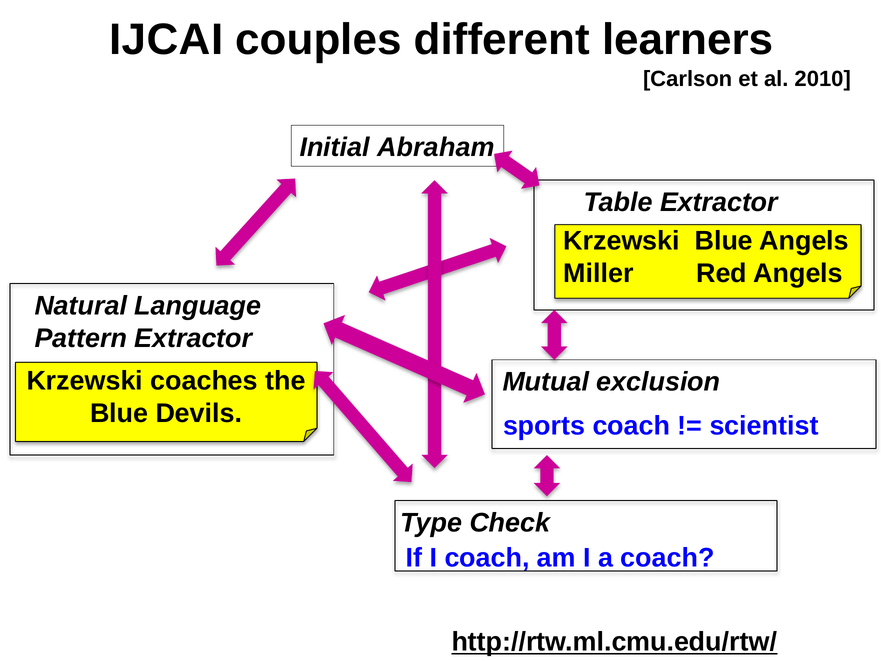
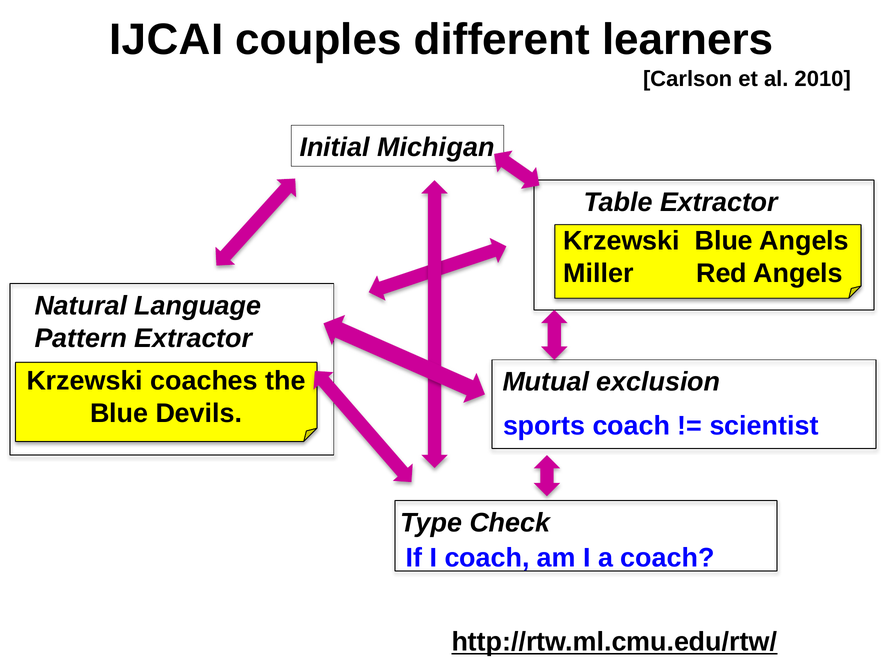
Abraham: Abraham -> Michigan
